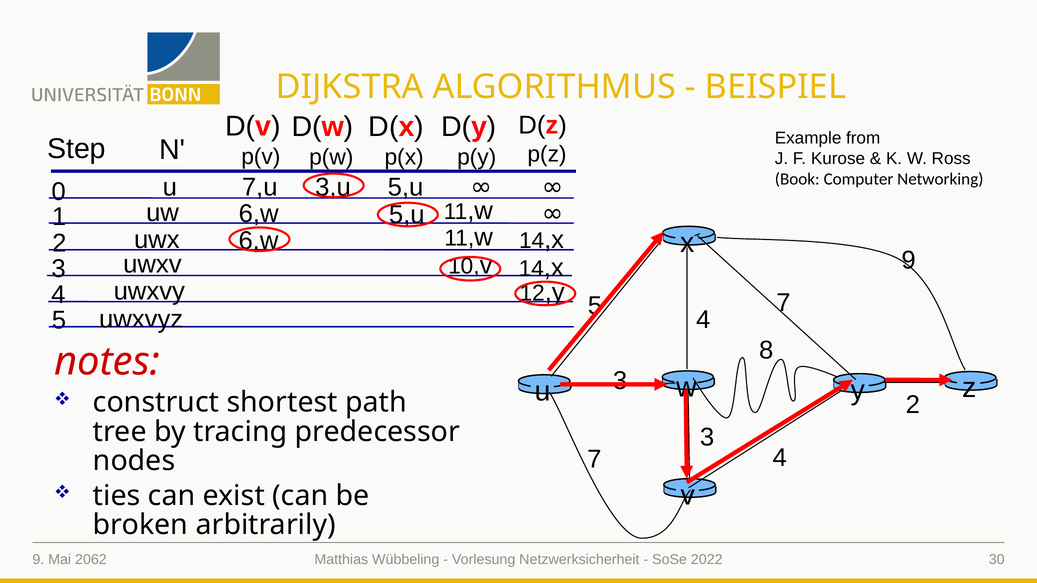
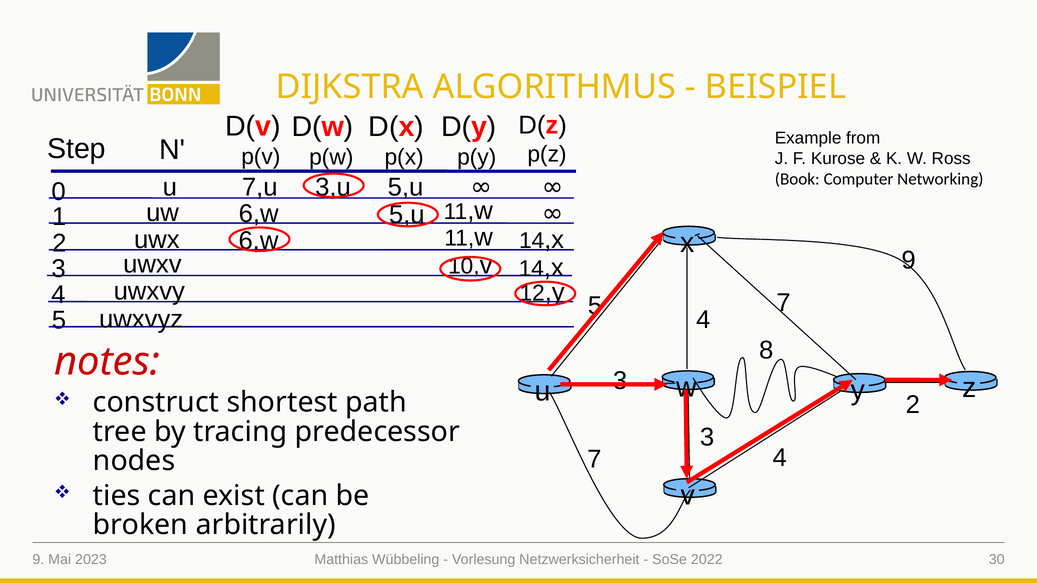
2062: 2062 -> 2023
